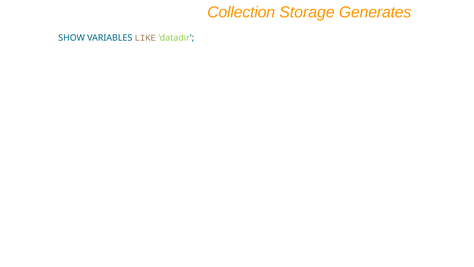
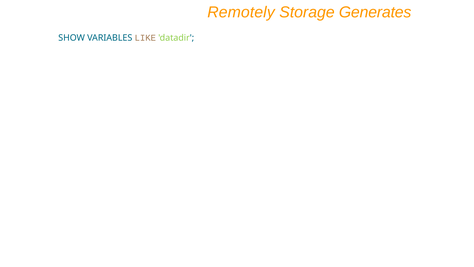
Collection: Collection -> Remotely
